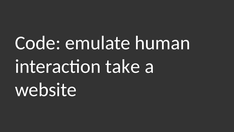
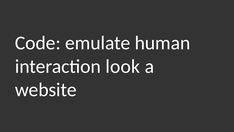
take: take -> look
